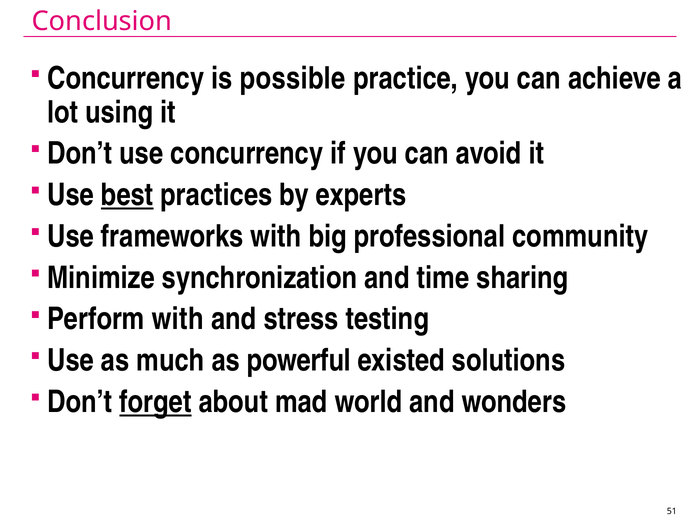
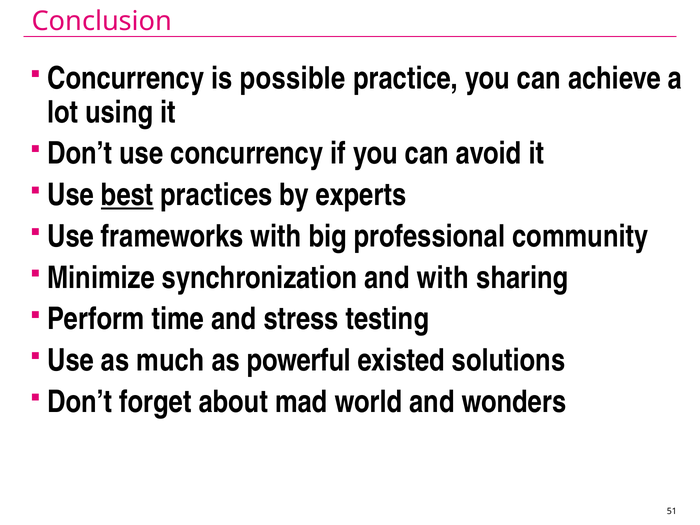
and time: time -> with
Perform with: with -> time
forget underline: present -> none
